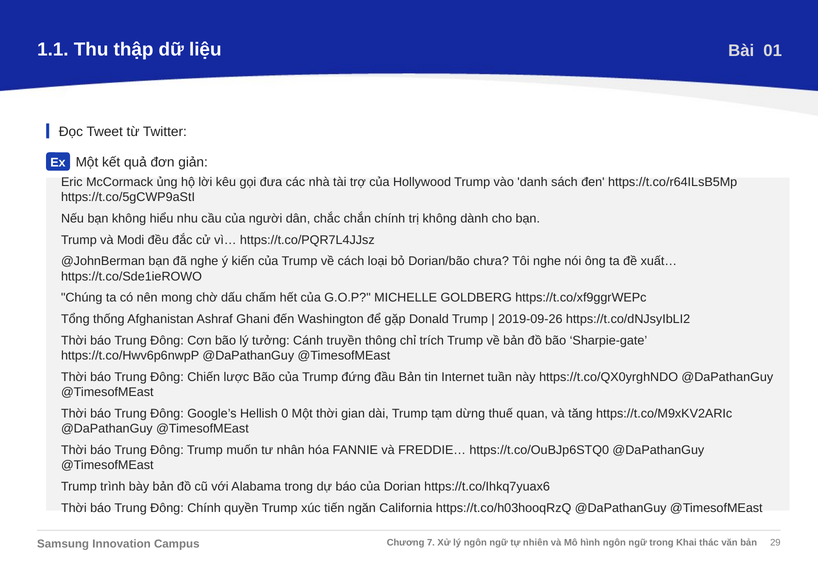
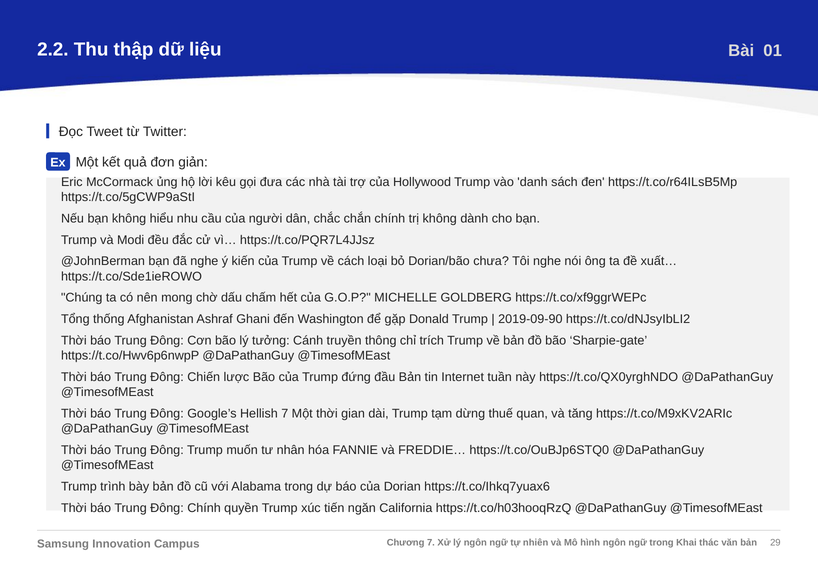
1.1: 1.1 -> 2.2
2019-09-26: 2019-09-26 -> 2019-09-90
Hellish 0: 0 -> 7
